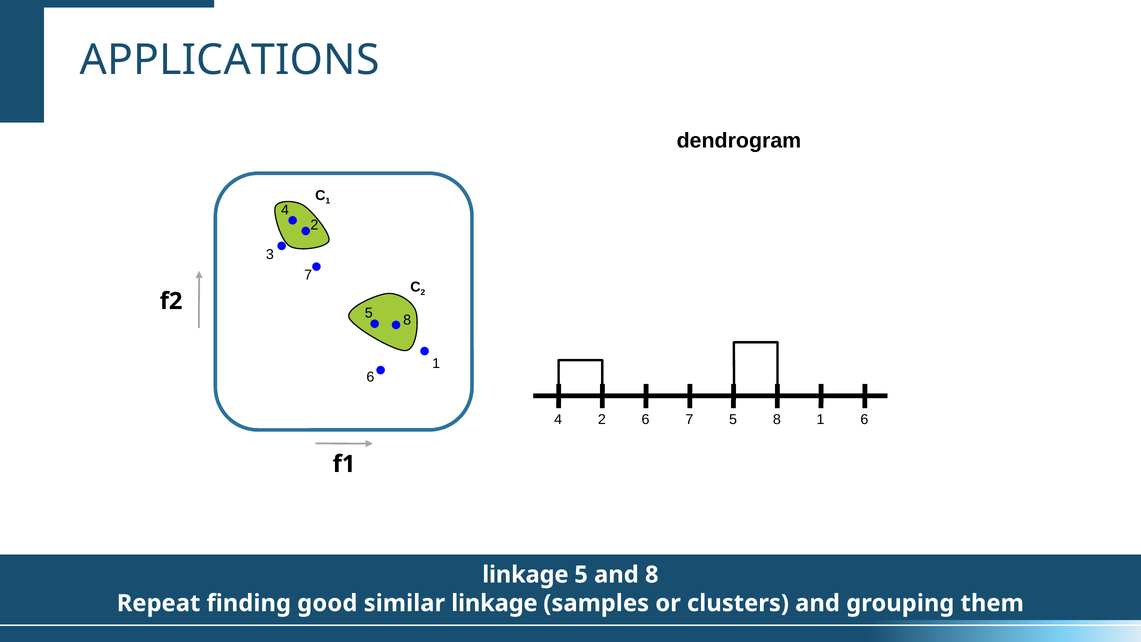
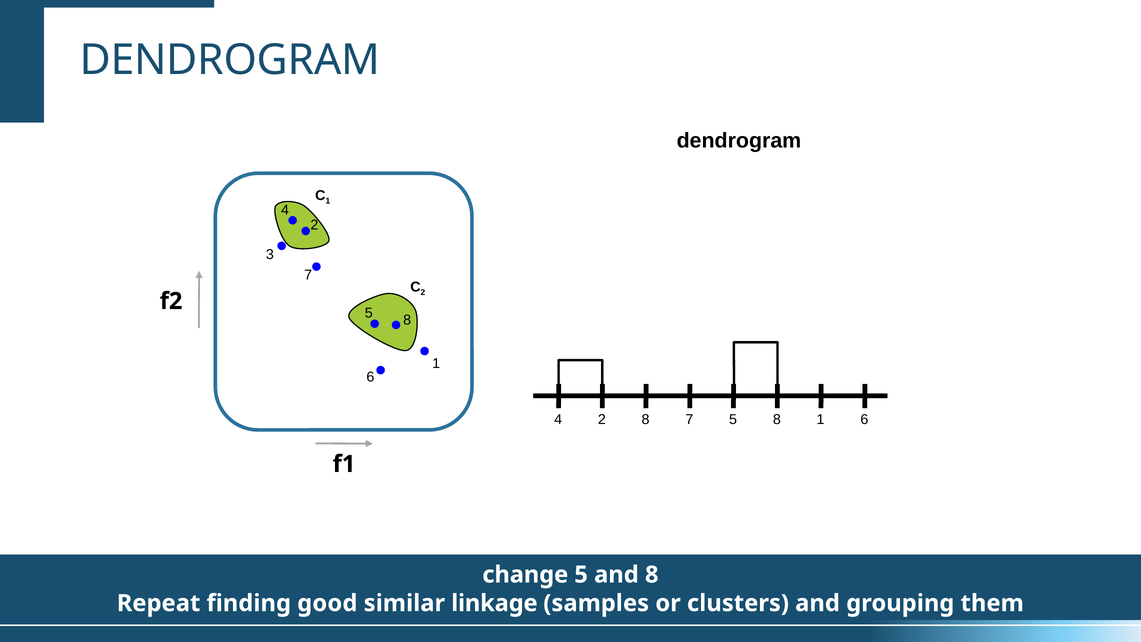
APPLICATIONS at (230, 60): APPLICATIONS -> DENDROGRAM
2 6: 6 -> 8
linkage at (525, 575): linkage -> change
